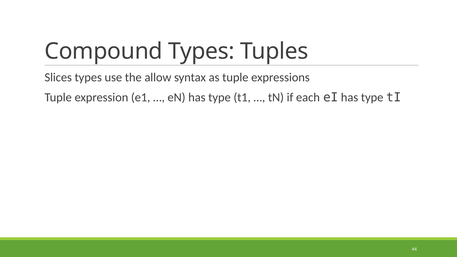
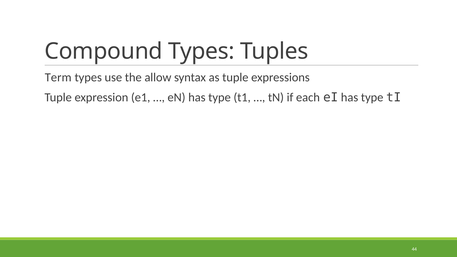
Slices: Slices -> Term
